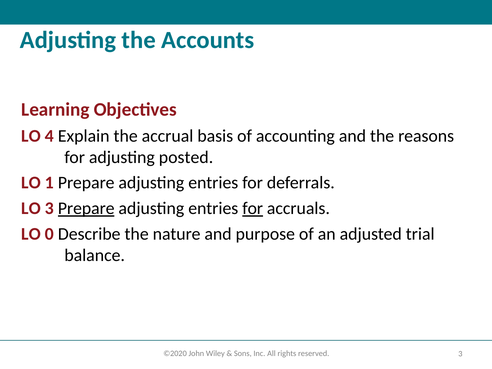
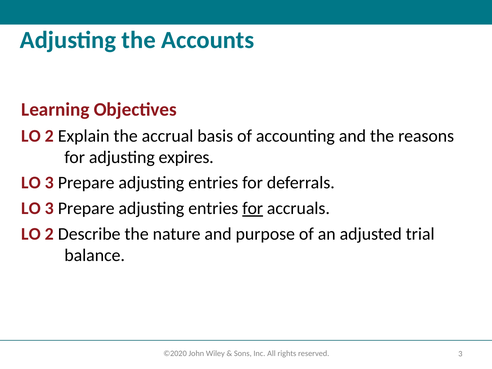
4 at (49, 136): 4 -> 2
posted: posted -> expires
1 at (49, 183): 1 -> 3
Prepare at (86, 208) underline: present -> none
0 at (49, 234): 0 -> 2
